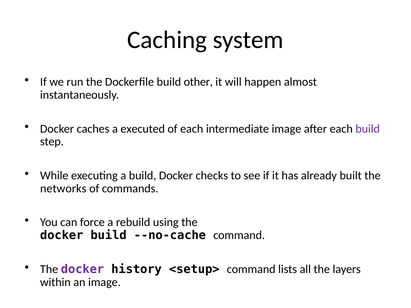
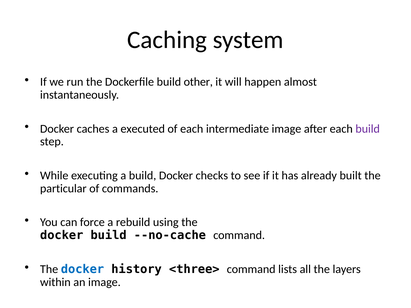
networks: networks -> particular
docker at (82, 269) colour: purple -> blue
<setup>: <setup> -> <three>
